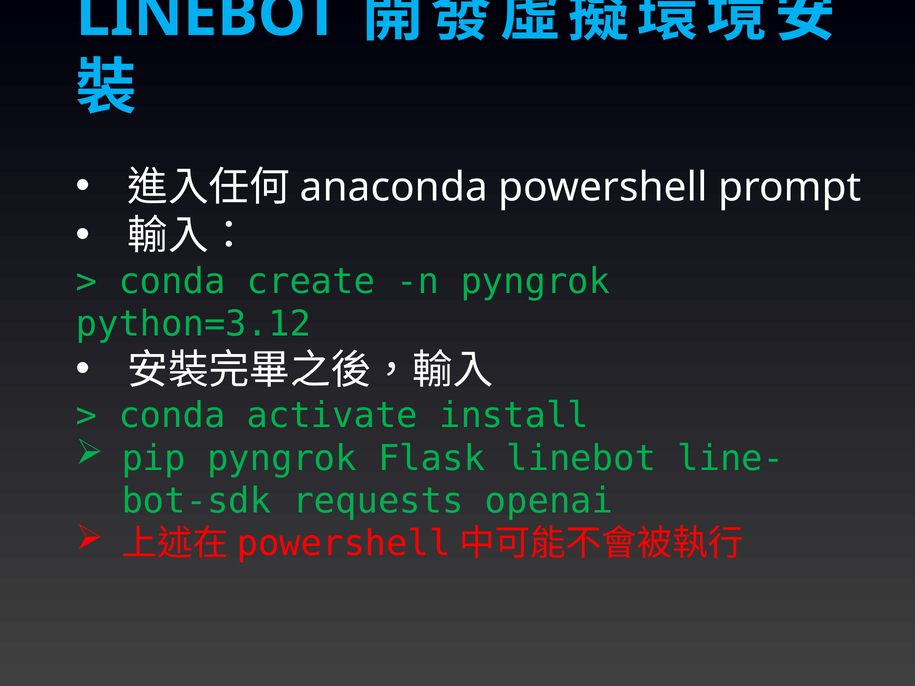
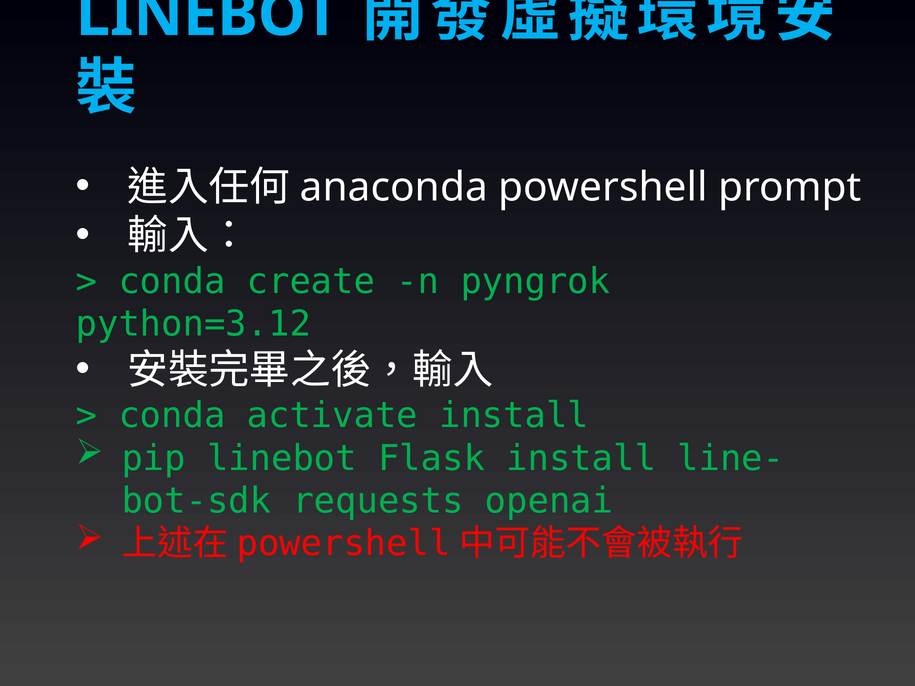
pip pyngrok: pyngrok -> linebot
Flask linebot: linebot -> install
